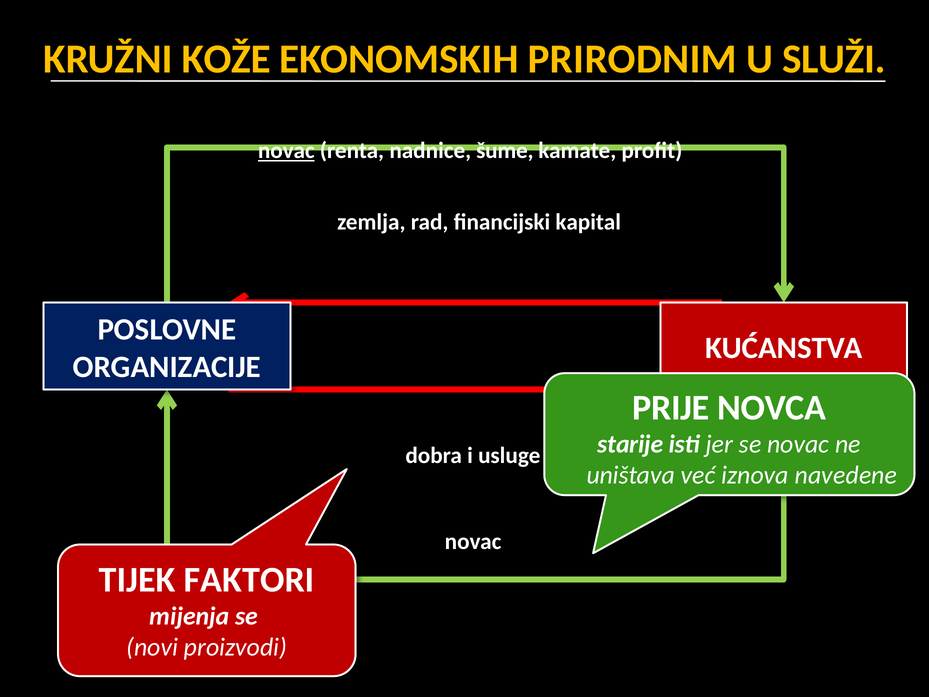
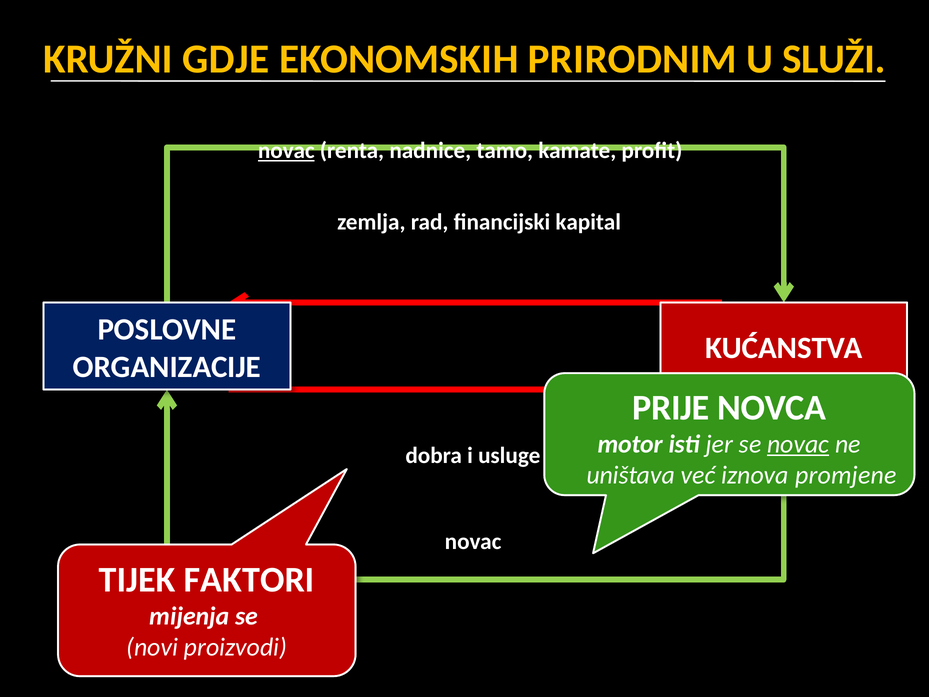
KOŽE: KOŽE -> GDJE
šume: šume -> tamo
starije: starije -> motor
novac at (798, 444) underline: none -> present
navedene: navedene -> promjene
